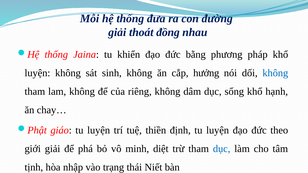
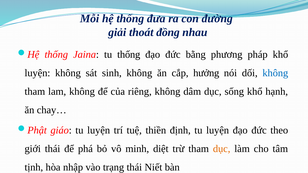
tu khiển: khiển -> thống
giới giải: giải -> thái
dục at (222, 149) colour: blue -> orange
